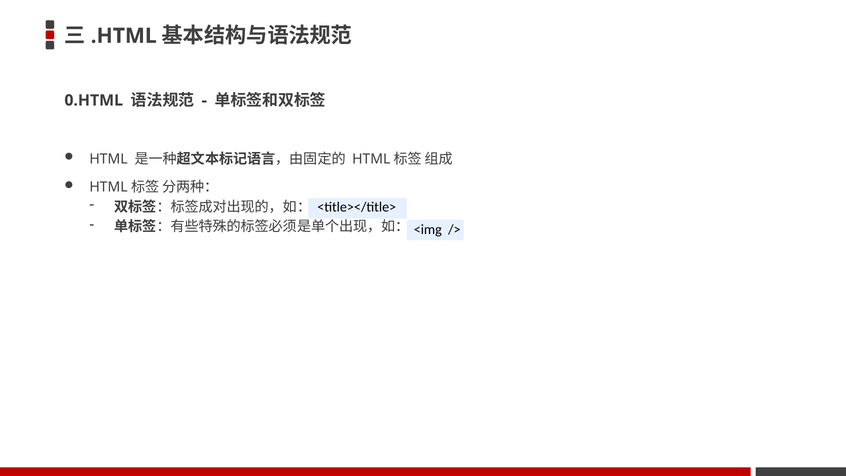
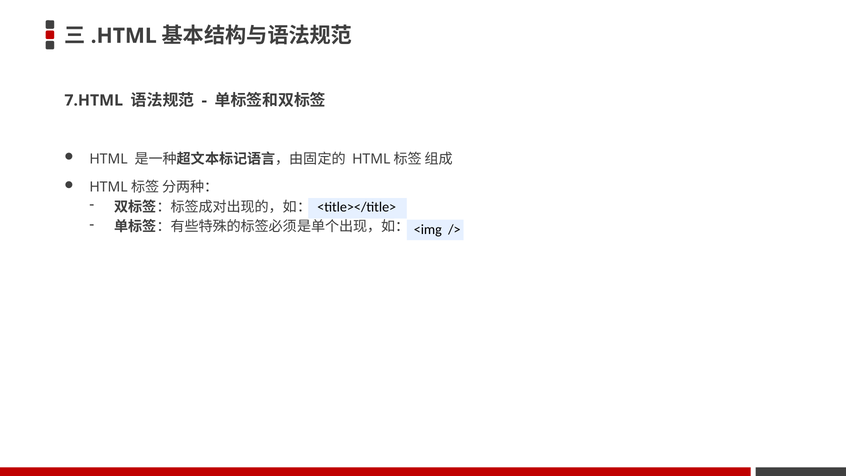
0.HTML: 0.HTML -> 7.HTML
